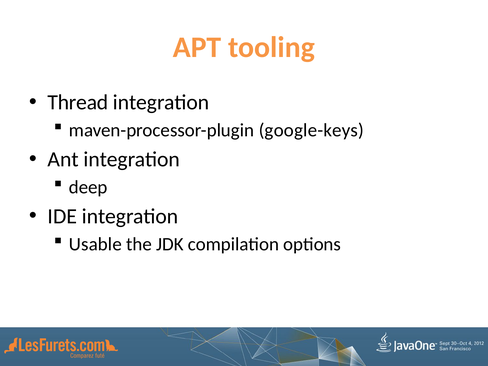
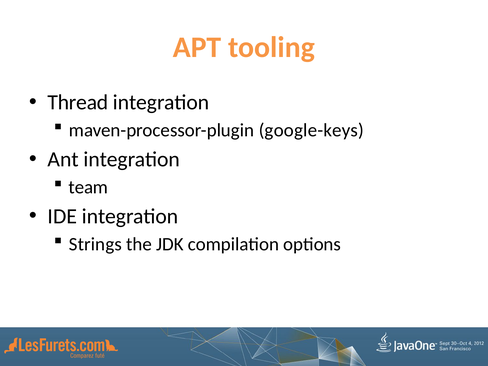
deep: deep -> team
Usable: Usable -> Strings
